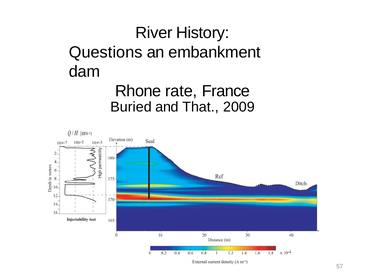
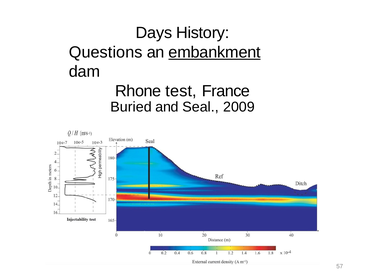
River: River -> Days
embankment underline: none -> present
rate: rate -> test
That: That -> Seal
